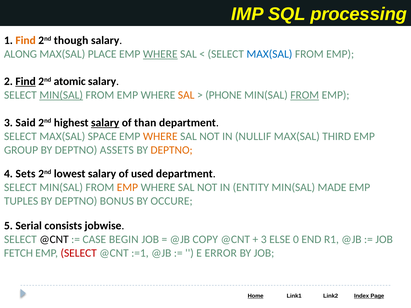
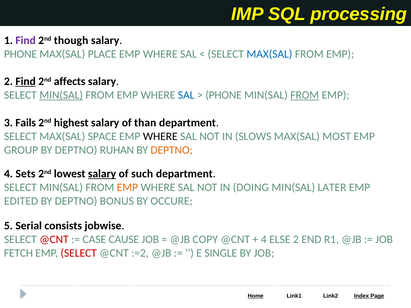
Find at (26, 40) colour: orange -> purple
ALONG at (20, 54): ALONG -> PHONE
WHERE at (160, 54) underline: present -> none
atomic: atomic -> affects
SAL at (186, 95) colour: orange -> blue
Said: Said -> Fails
salary at (105, 123) underline: present -> none
WHERE at (160, 136) colour: orange -> black
NULLIF: NULLIF -> SLOWS
THIRD: THIRD -> MOST
ASSETS: ASSETS -> RUHAN
salary at (102, 174) underline: none -> present
used: used -> such
ENTITY: ENTITY -> DOING
MADE: MADE -> LATER
TUPLES: TUPLES -> EDITED
@CNT at (54, 239) colour: black -> red
BEGIN: BEGIN -> CAUSE
3 at (264, 239): 3 -> 4
ELSE 0: 0 -> 2
:=1: :=1 -> :=2
ERROR: ERROR -> SINGLE
